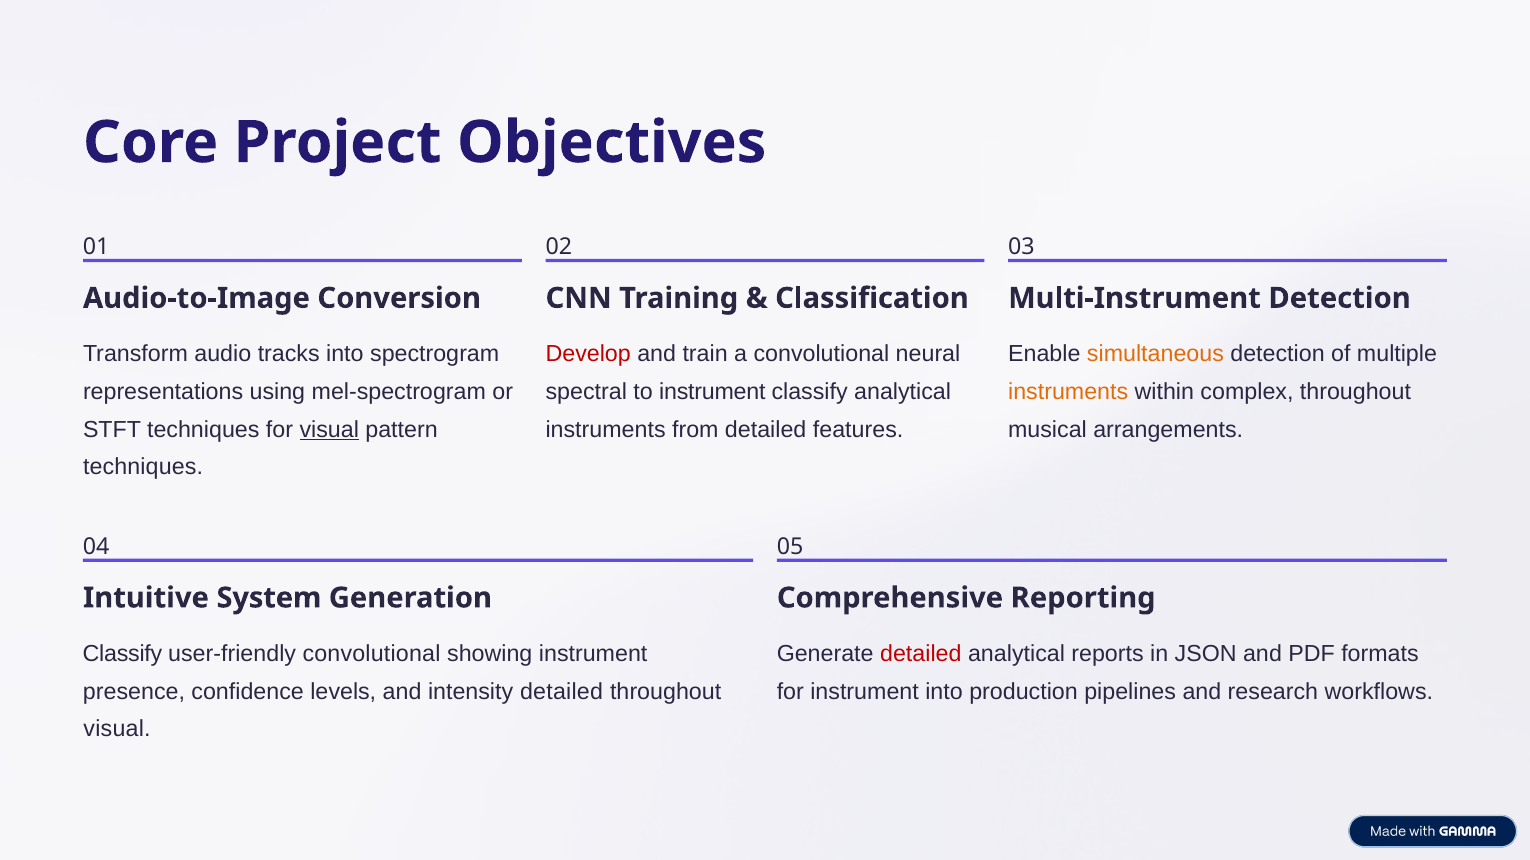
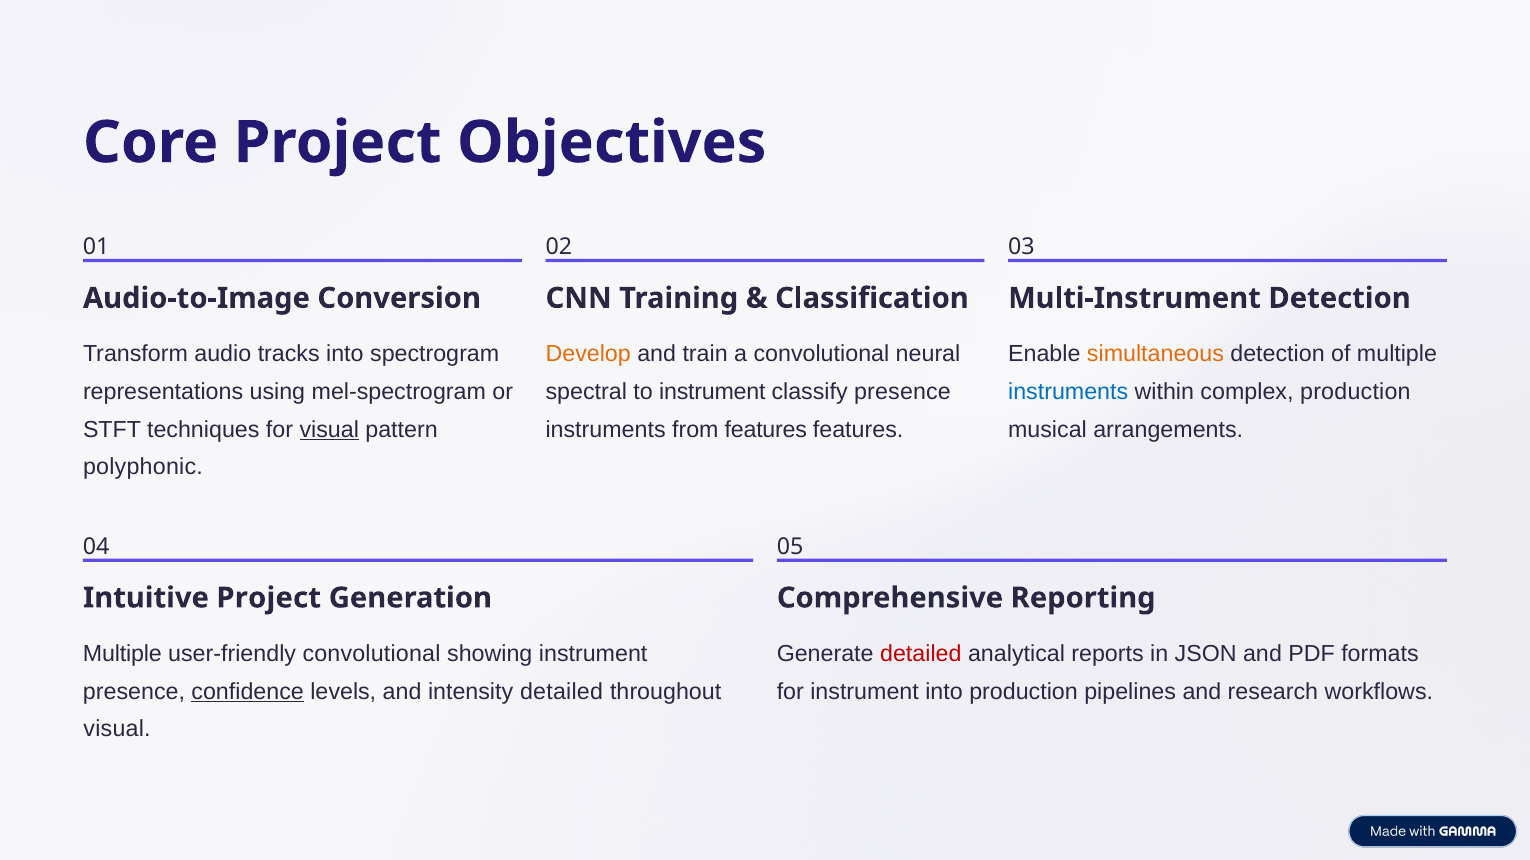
Develop colour: red -> orange
classify analytical: analytical -> presence
instruments at (1068, 392) colour: orange -> blue
complex throughout: throughout -> production
from detailed: detailed -> features
techniques at (143, 468): techniques -> polyphonic
Intuitive System: System -> Project
Classify at (122, 654): Classify -> Multiple
confidence underline: none -> present
